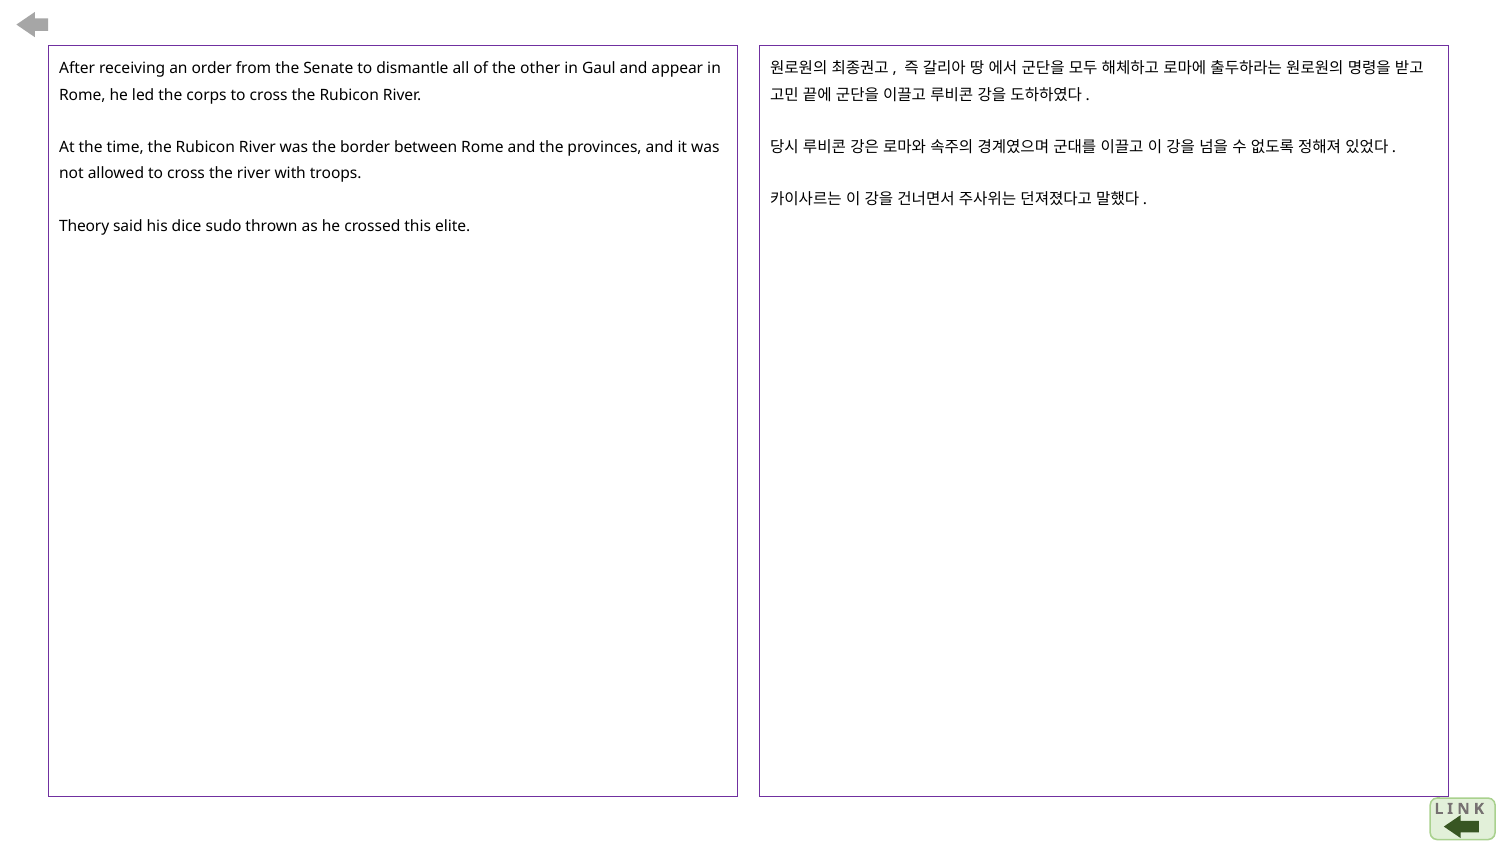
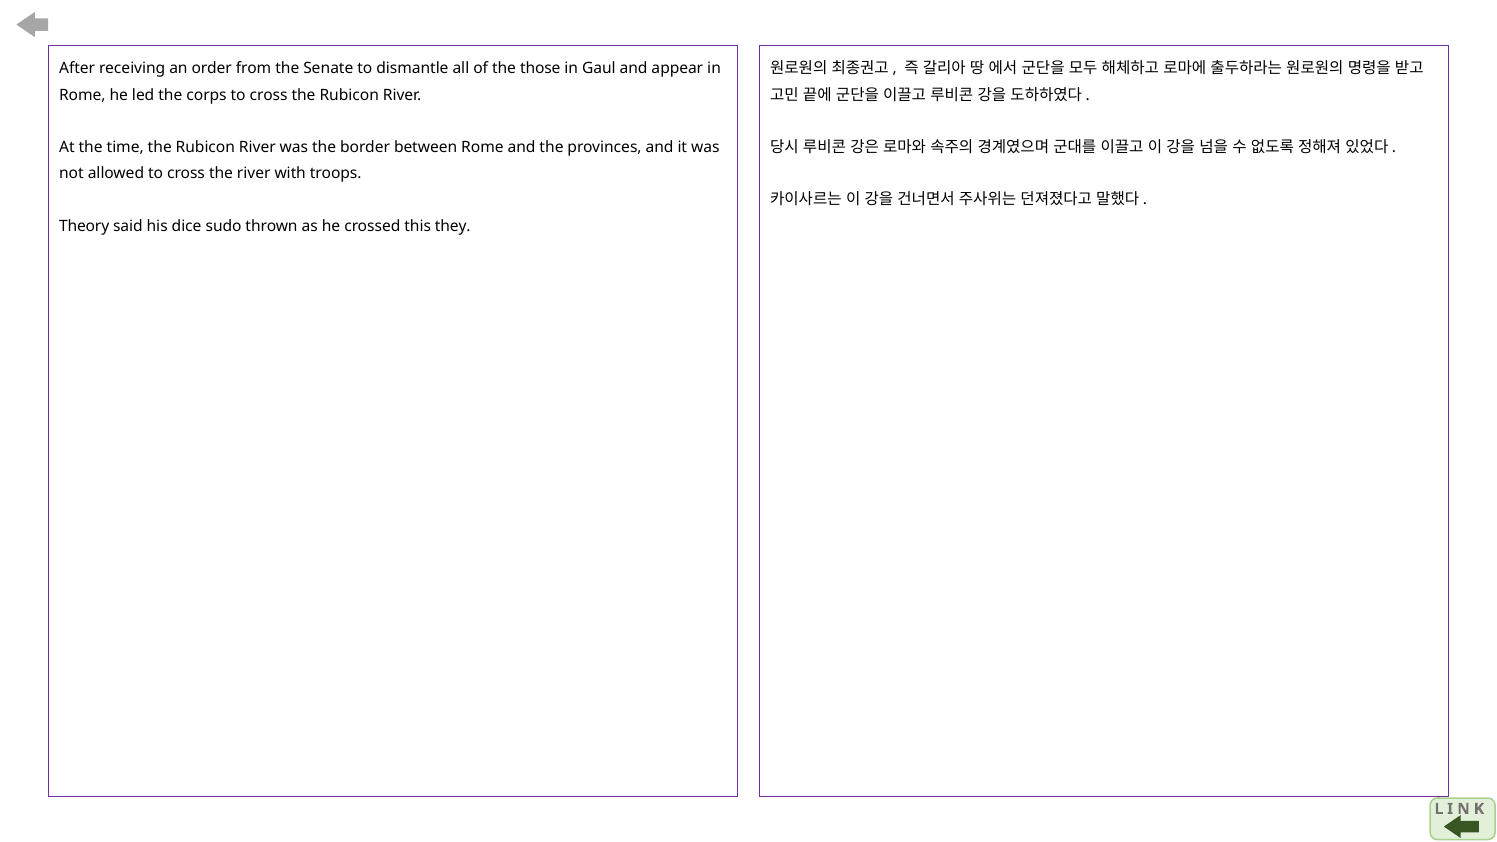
other: other -> those
elite: elite -> they
